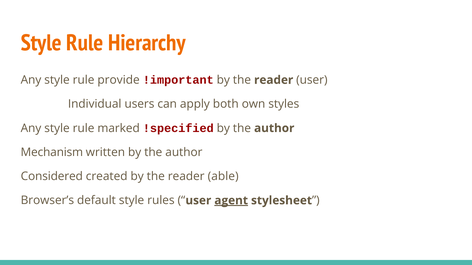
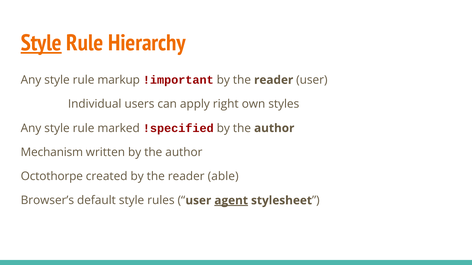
Style at (41, 43) underline: none -> present
provide: provide -> markup
both: both -> right
Considered: Considered -> Octothorpe
